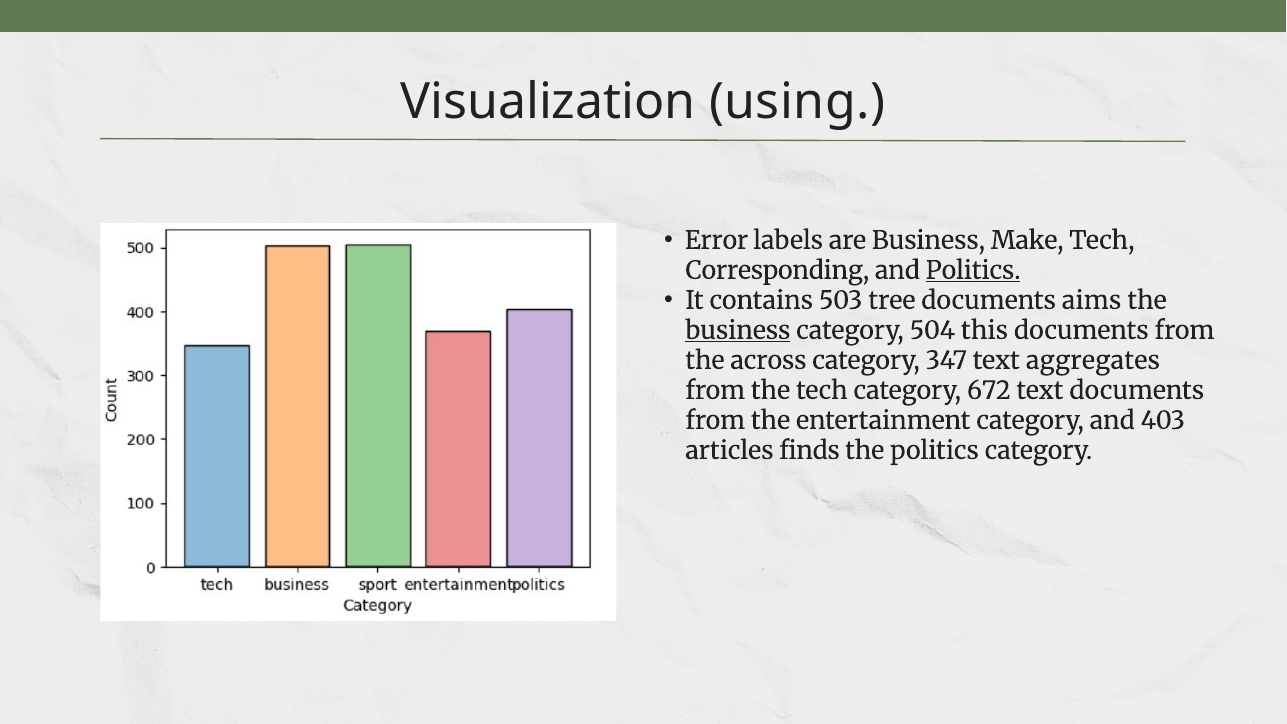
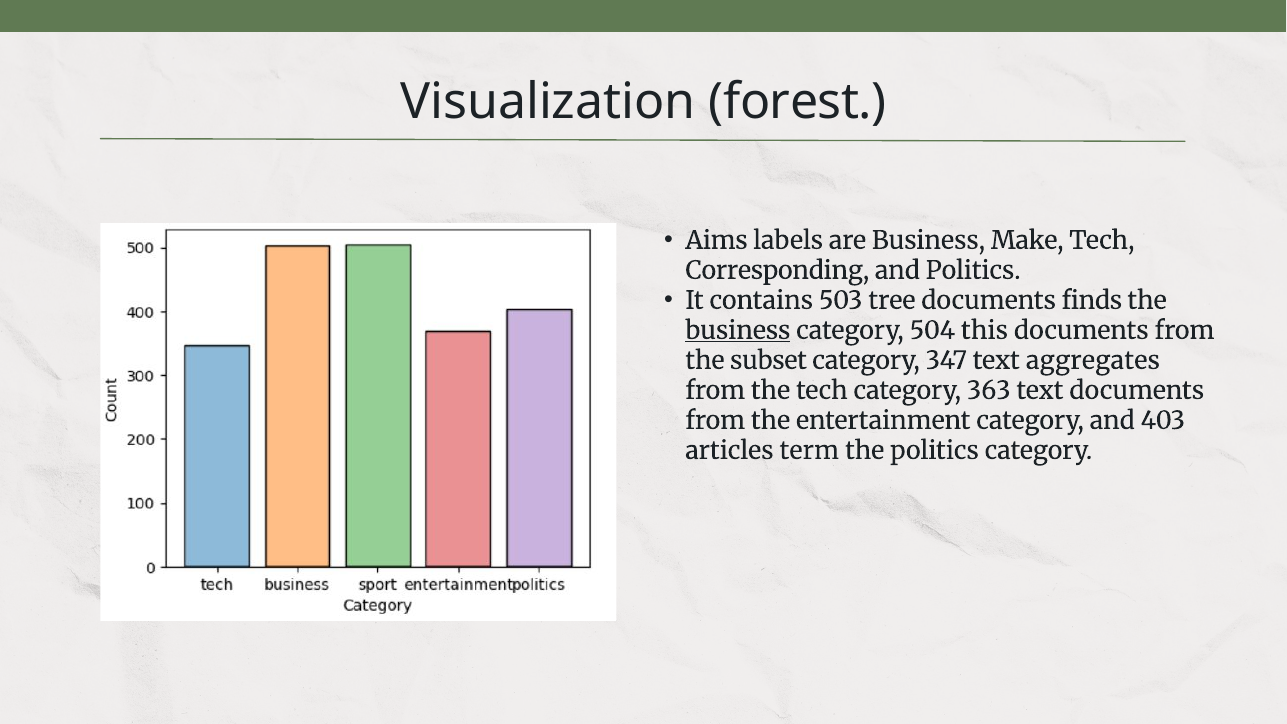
using: using -> forest
Error: Error -> Aims
Politics at (973, 271) underline: present -> none
aims: aims -> finds
across: across -> subset
672: 672 -> 363
finds: finds -> term
